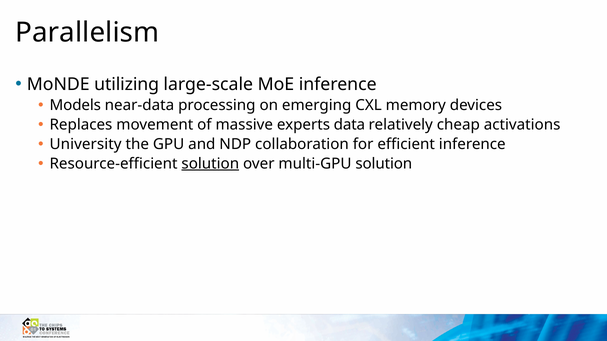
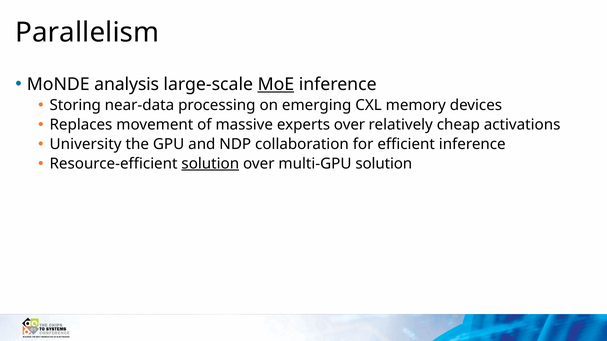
utilizing: utilizing -> analysis
MoE underline: none -> present
Models: Models -> Storing
experts data: data -> over
